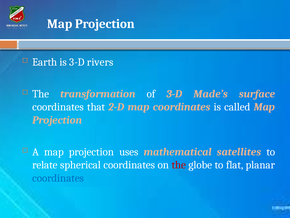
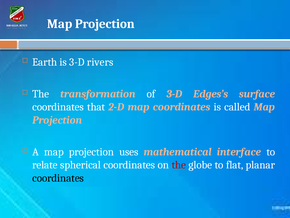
Made’s: Made’s -> Edges’s
satellites: satellites -> interface
coordinates at (58, 178) colour: blue -> black
